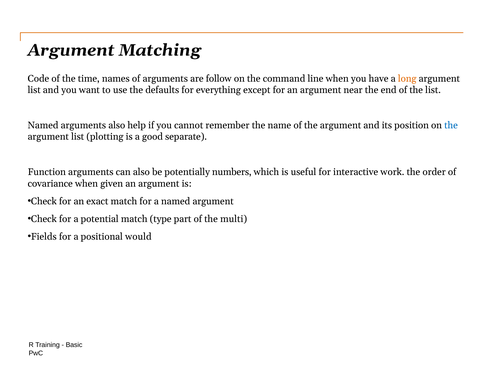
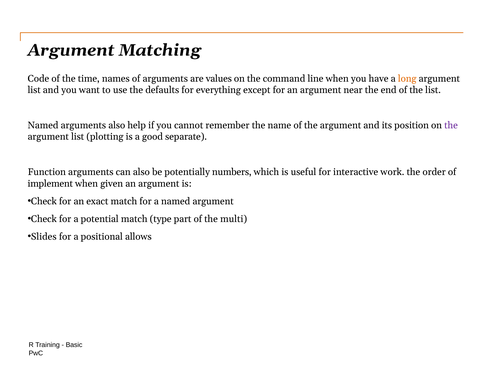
follow: follow -> values
the at (451, 125) colour: blue -> purple
covariance: covariance -> implement
Fields: Fields -> Slides
would: would -> allows
